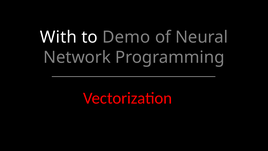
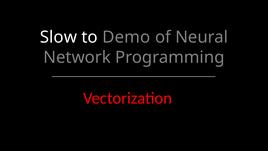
With: With -> Slow
